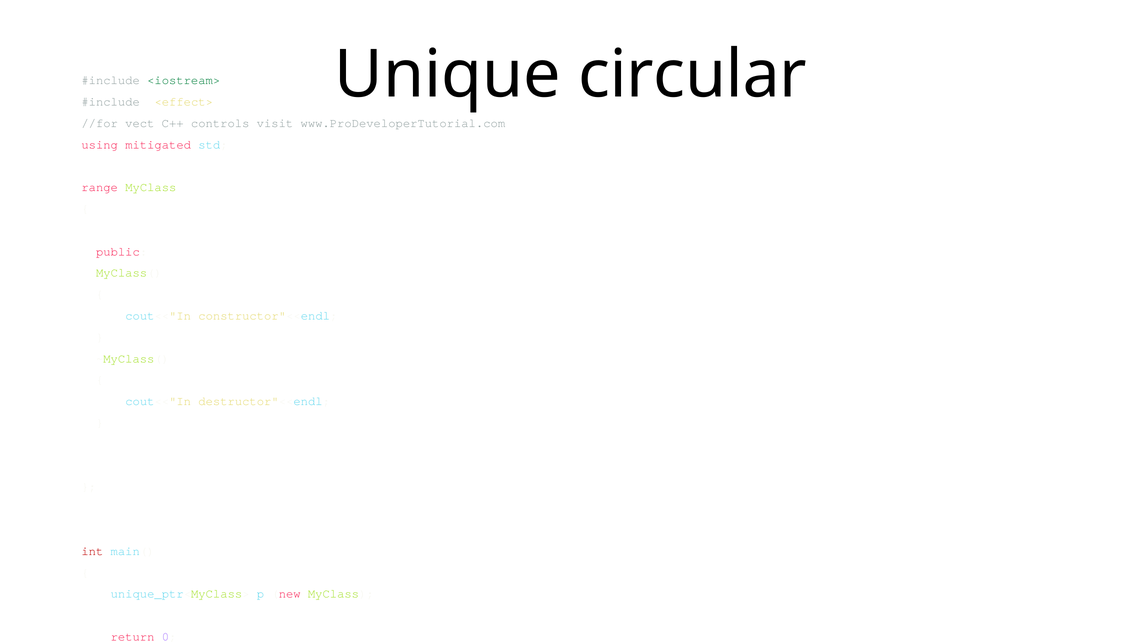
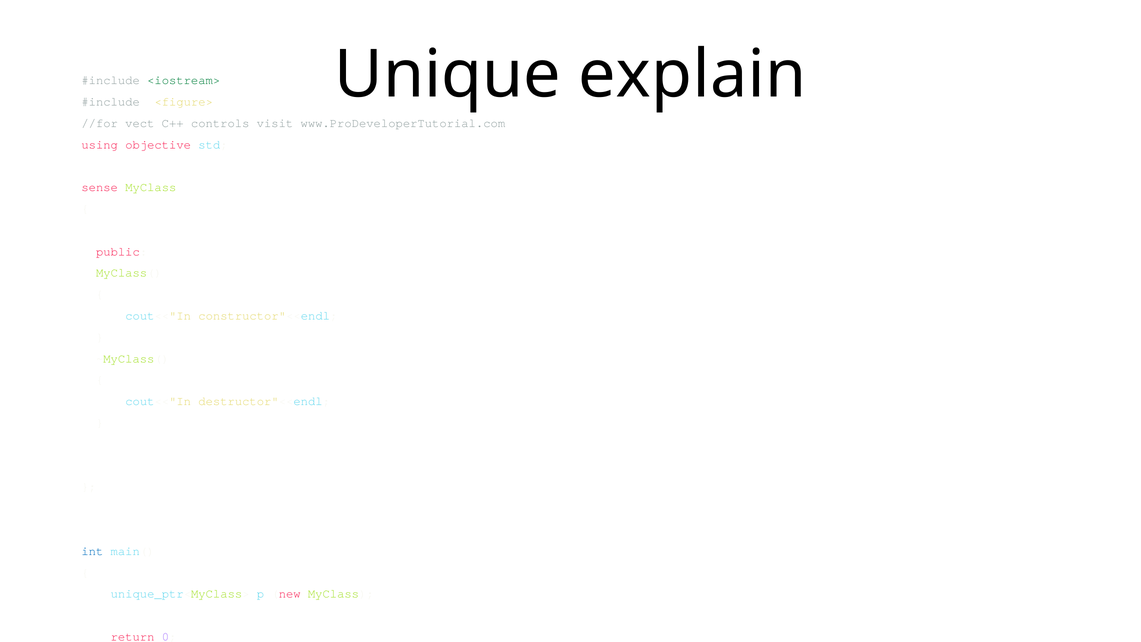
circular: circular -> explain
<effect>: <effect> -> <figure>
mitigated: mitigated -> objective
range: range -> sense
int colour: red -> blue
